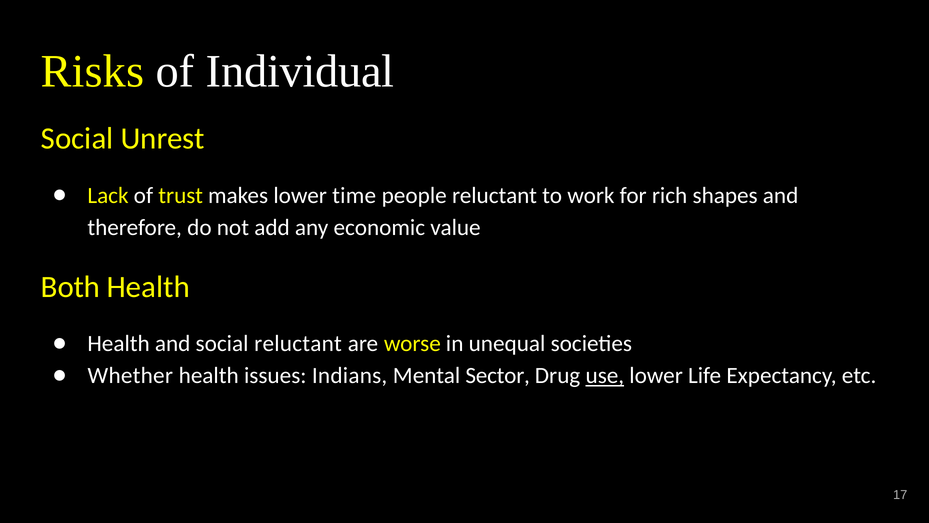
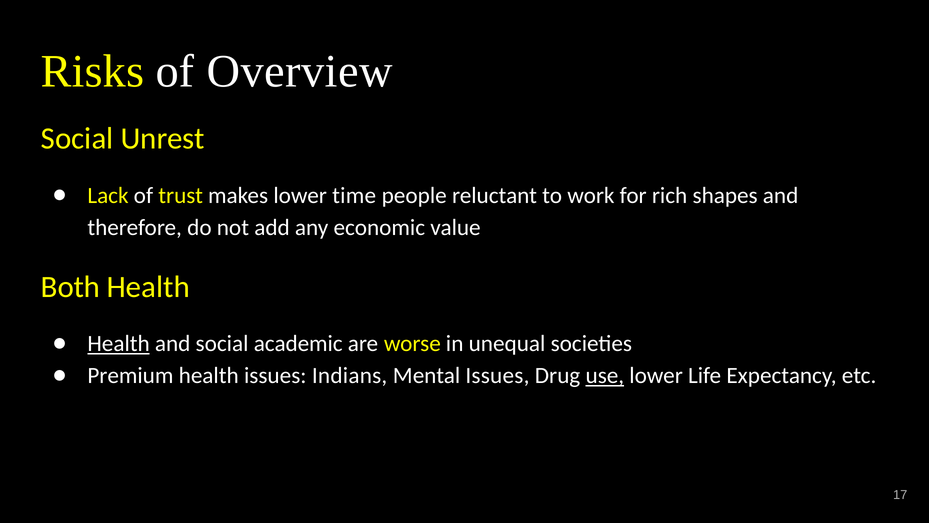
Individual: Individual -> Overview
Health at (119, 343) underline: none -> present
social reluctant: reluctant -> academic
Whether: Whether -> Premium
Mental Sector: Sector -> Issues
